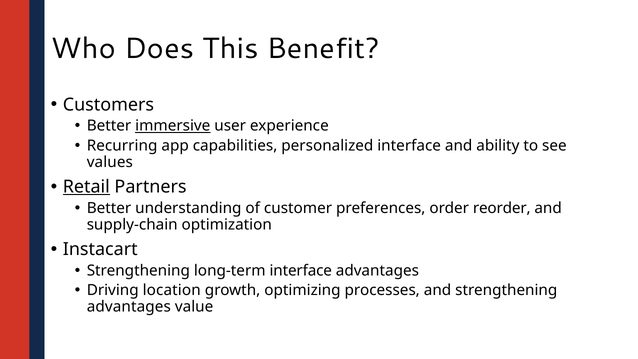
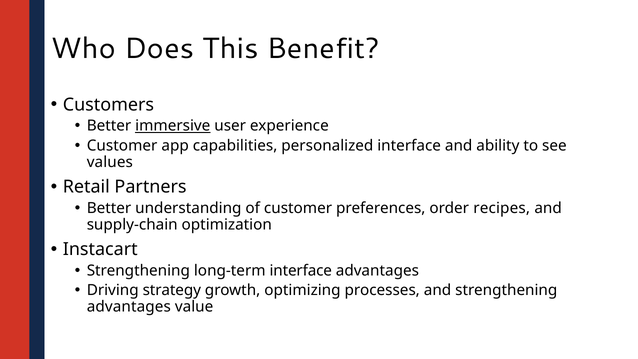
Recurring at (122, 146): Recurring -> Customer
Retail underline: present -> none
reorder: reorder -> recipes
location: location -> strategy
